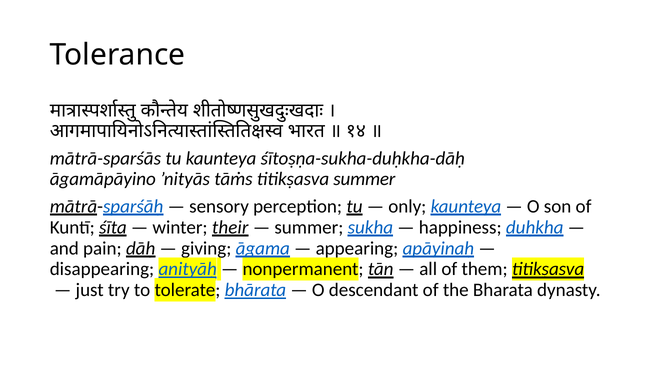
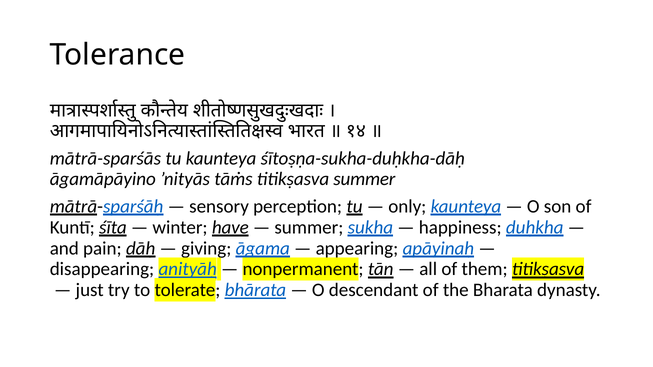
their: their -> have
